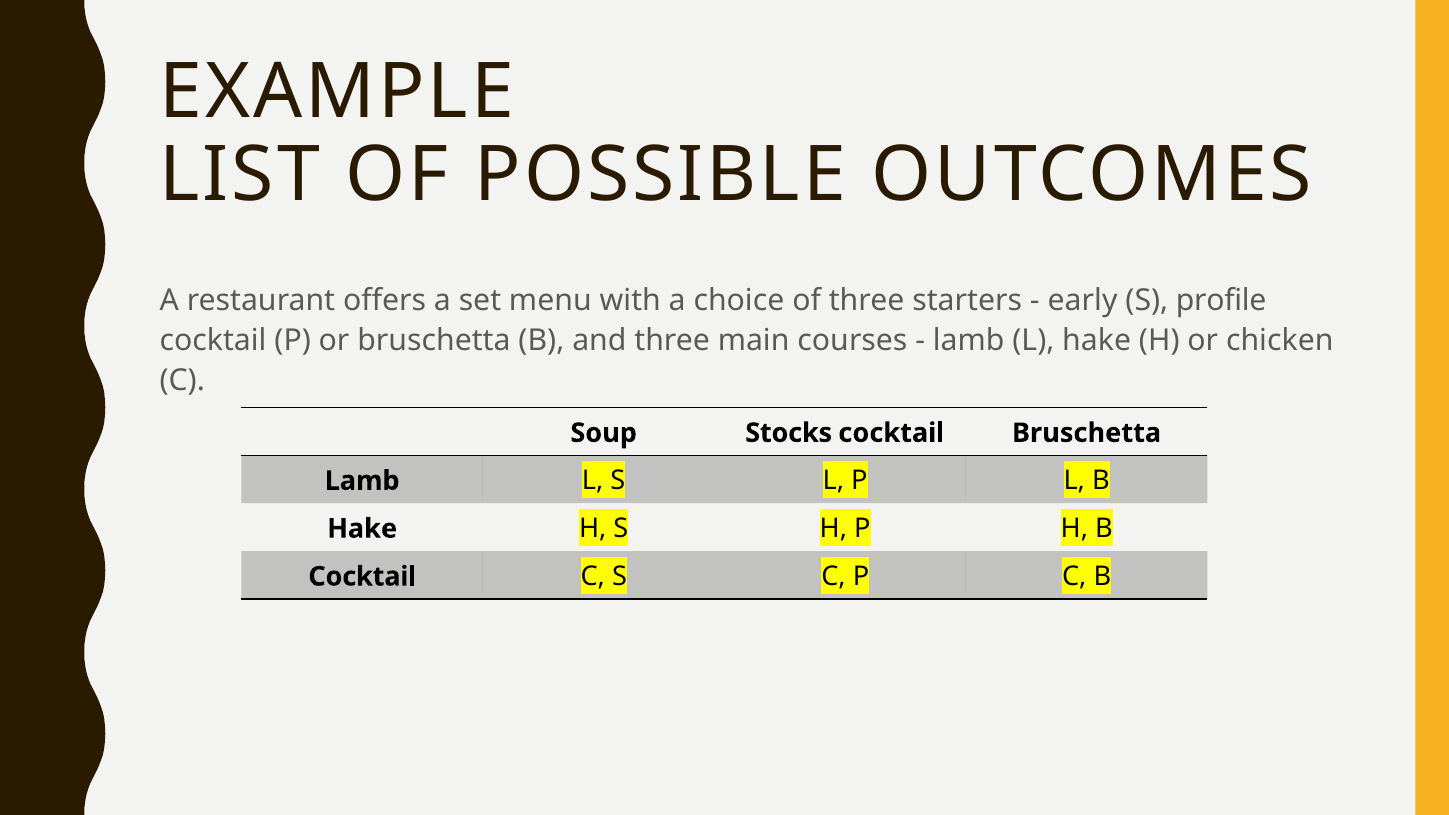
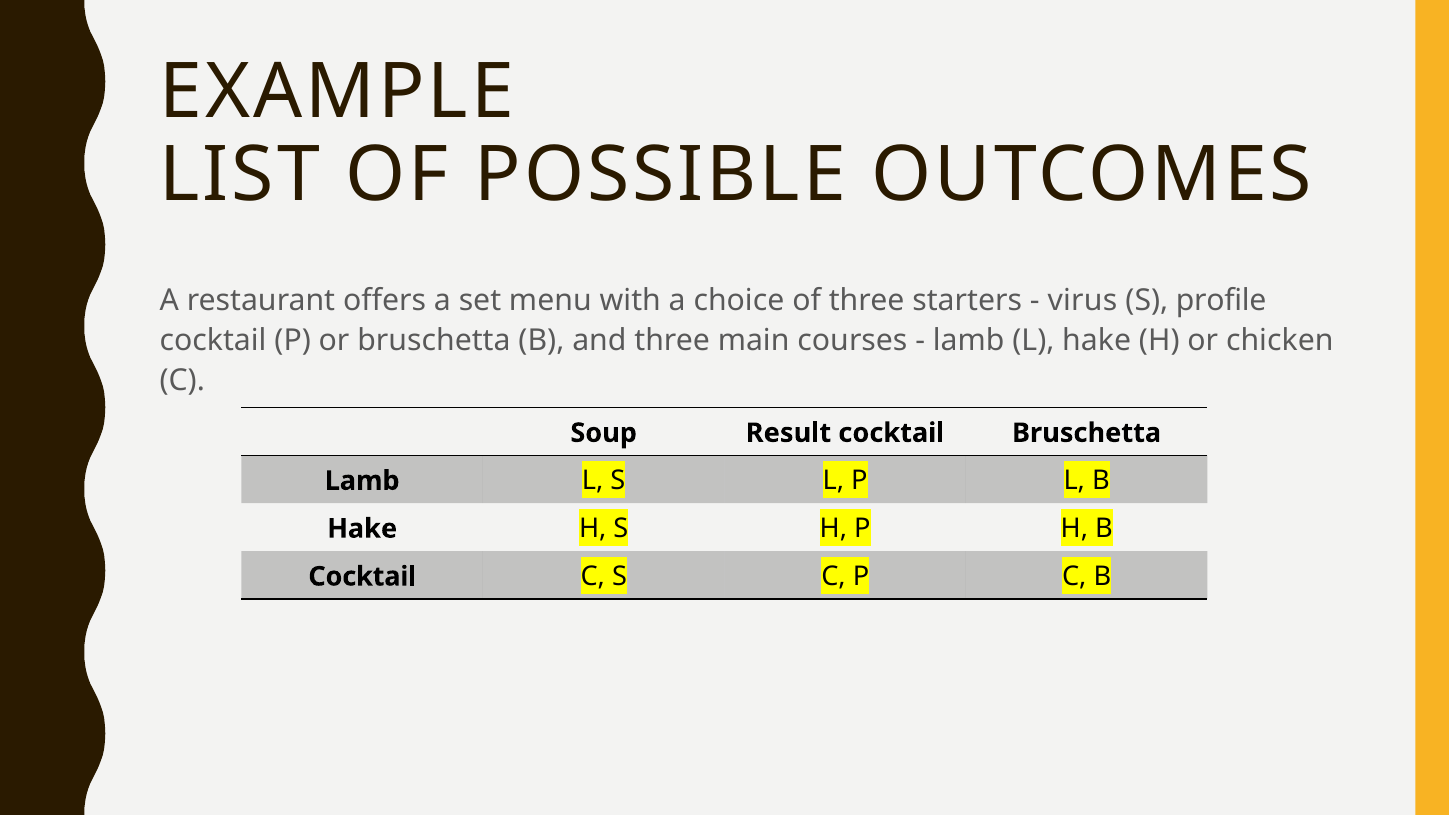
early: early -> virus
Stocks: Stocks -> Result
